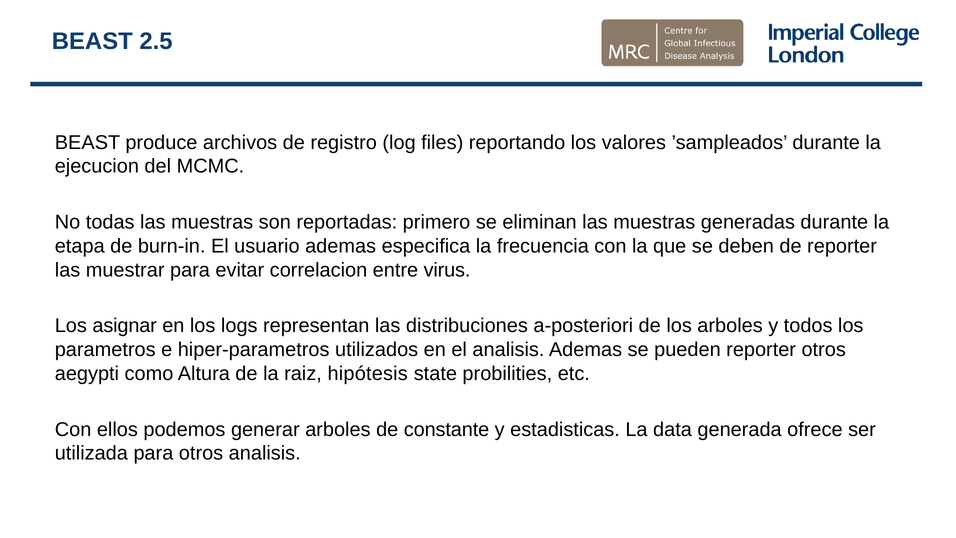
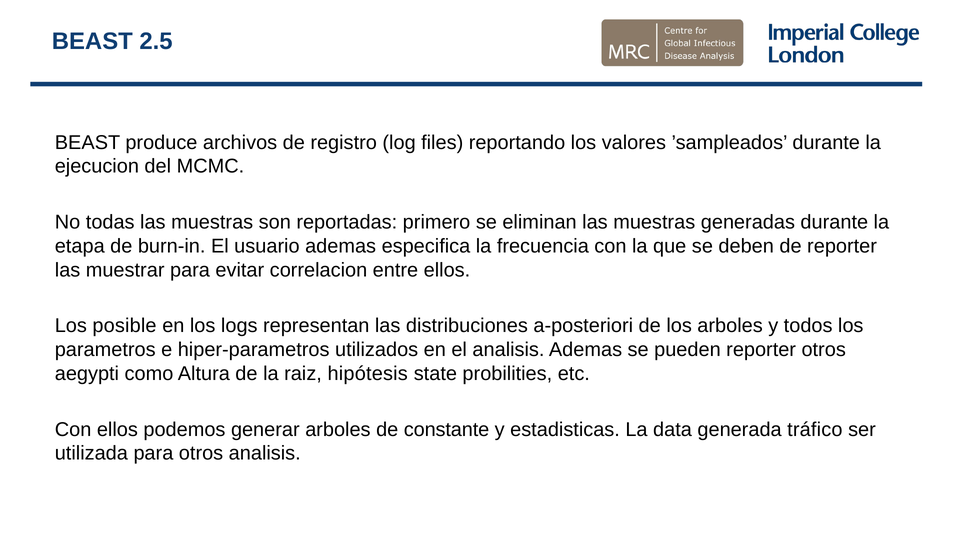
entre virus: virus -> ellos
asignar: asignar -> posible
ofrece: ofrece -> tráfico
